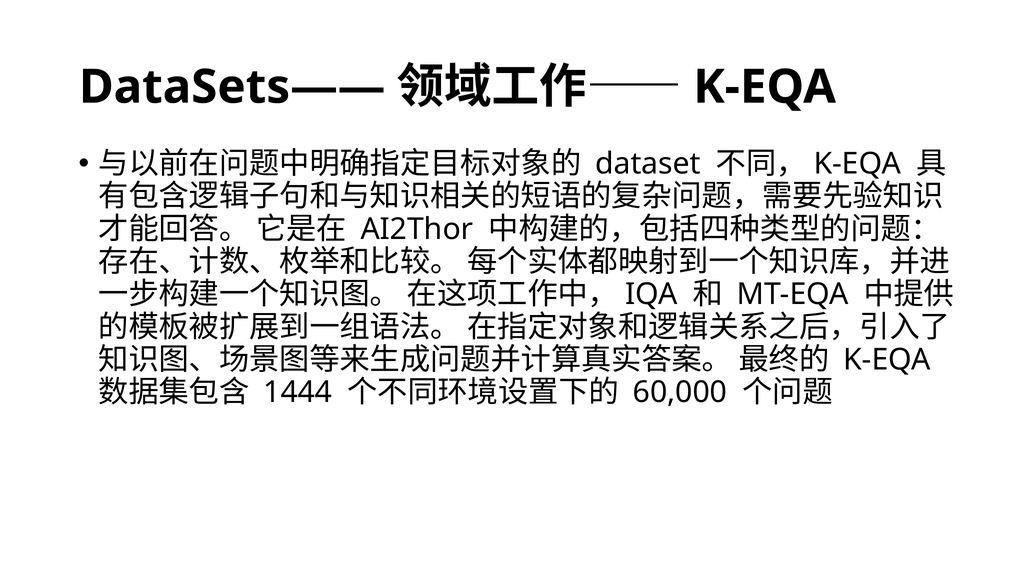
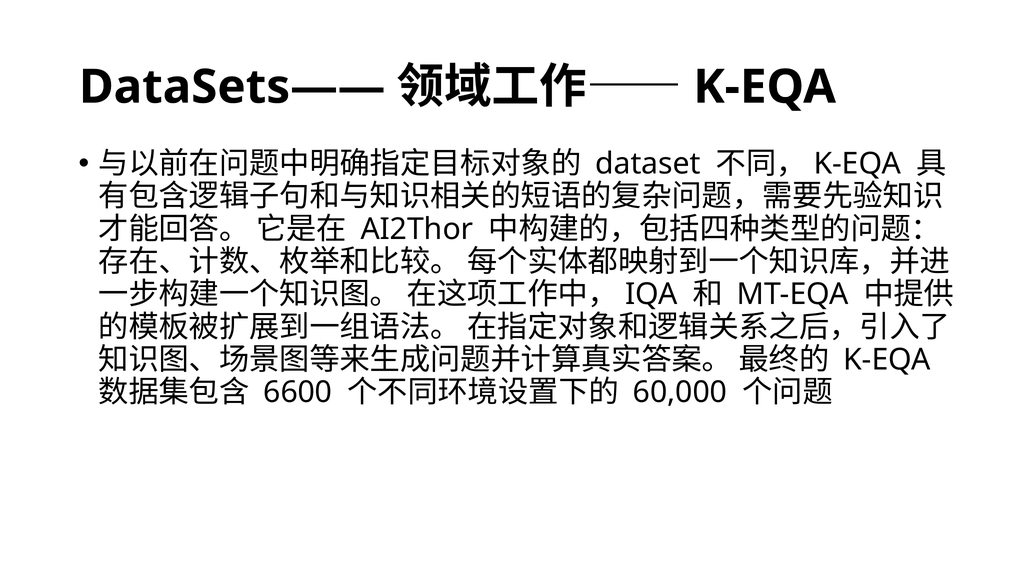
1444: 1444 -> 6600
